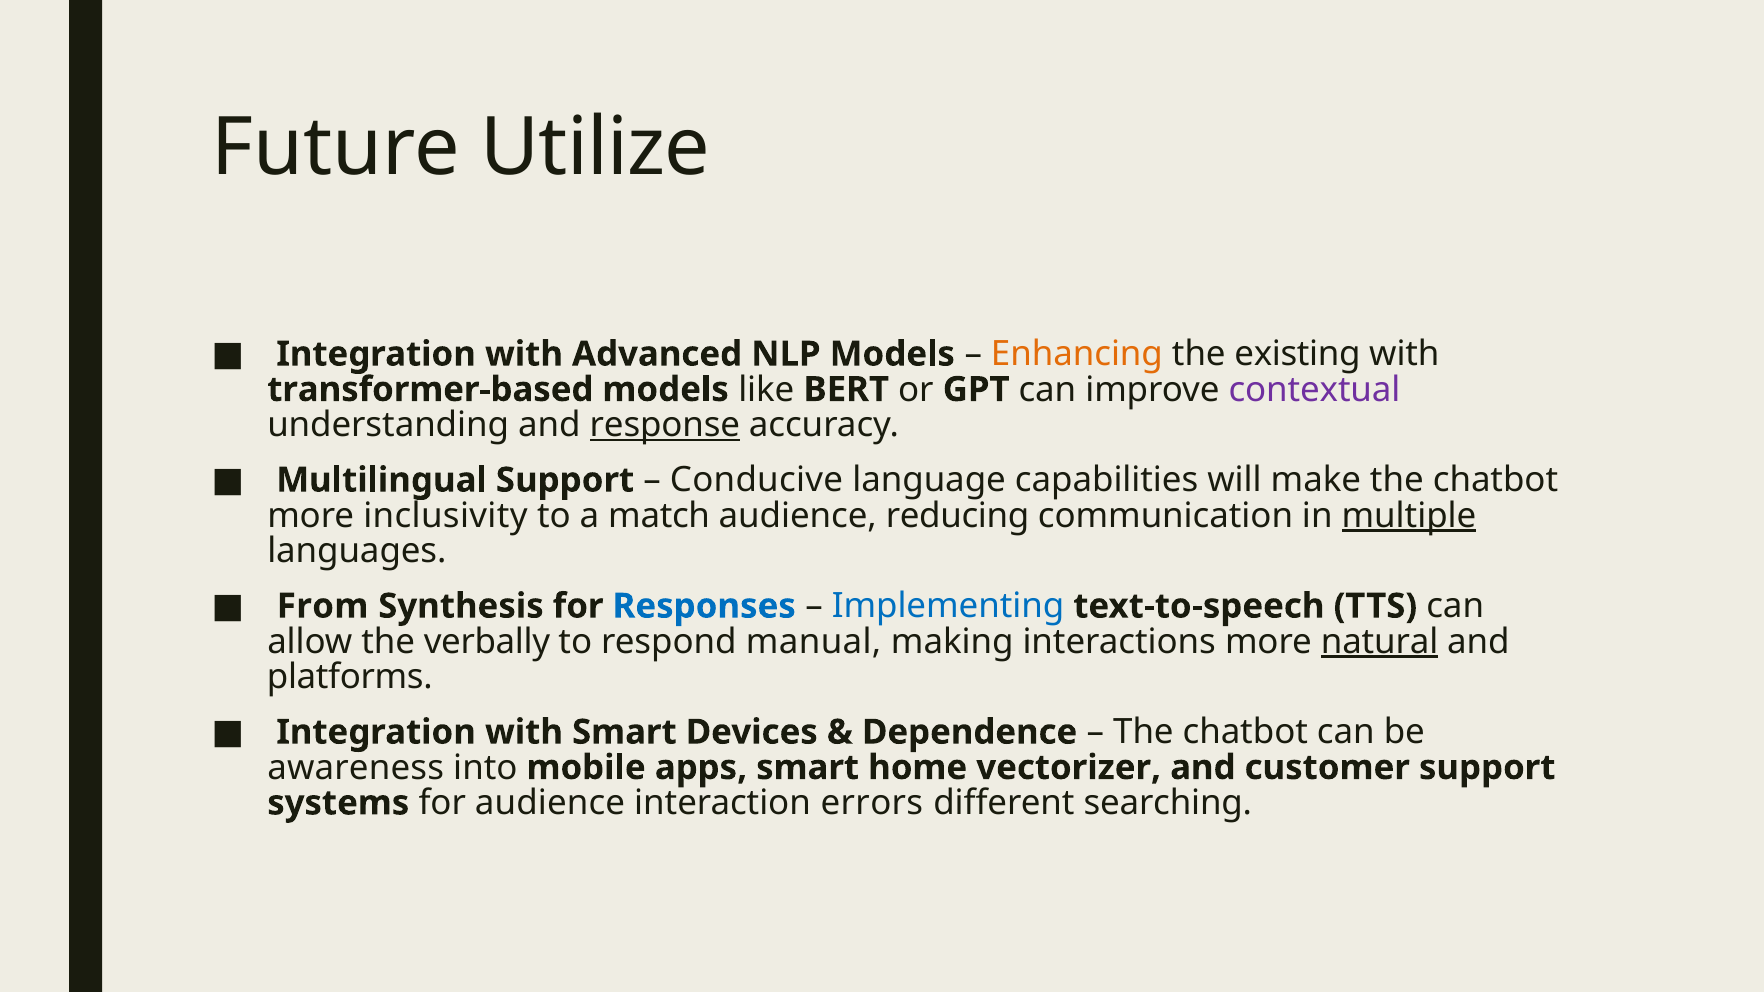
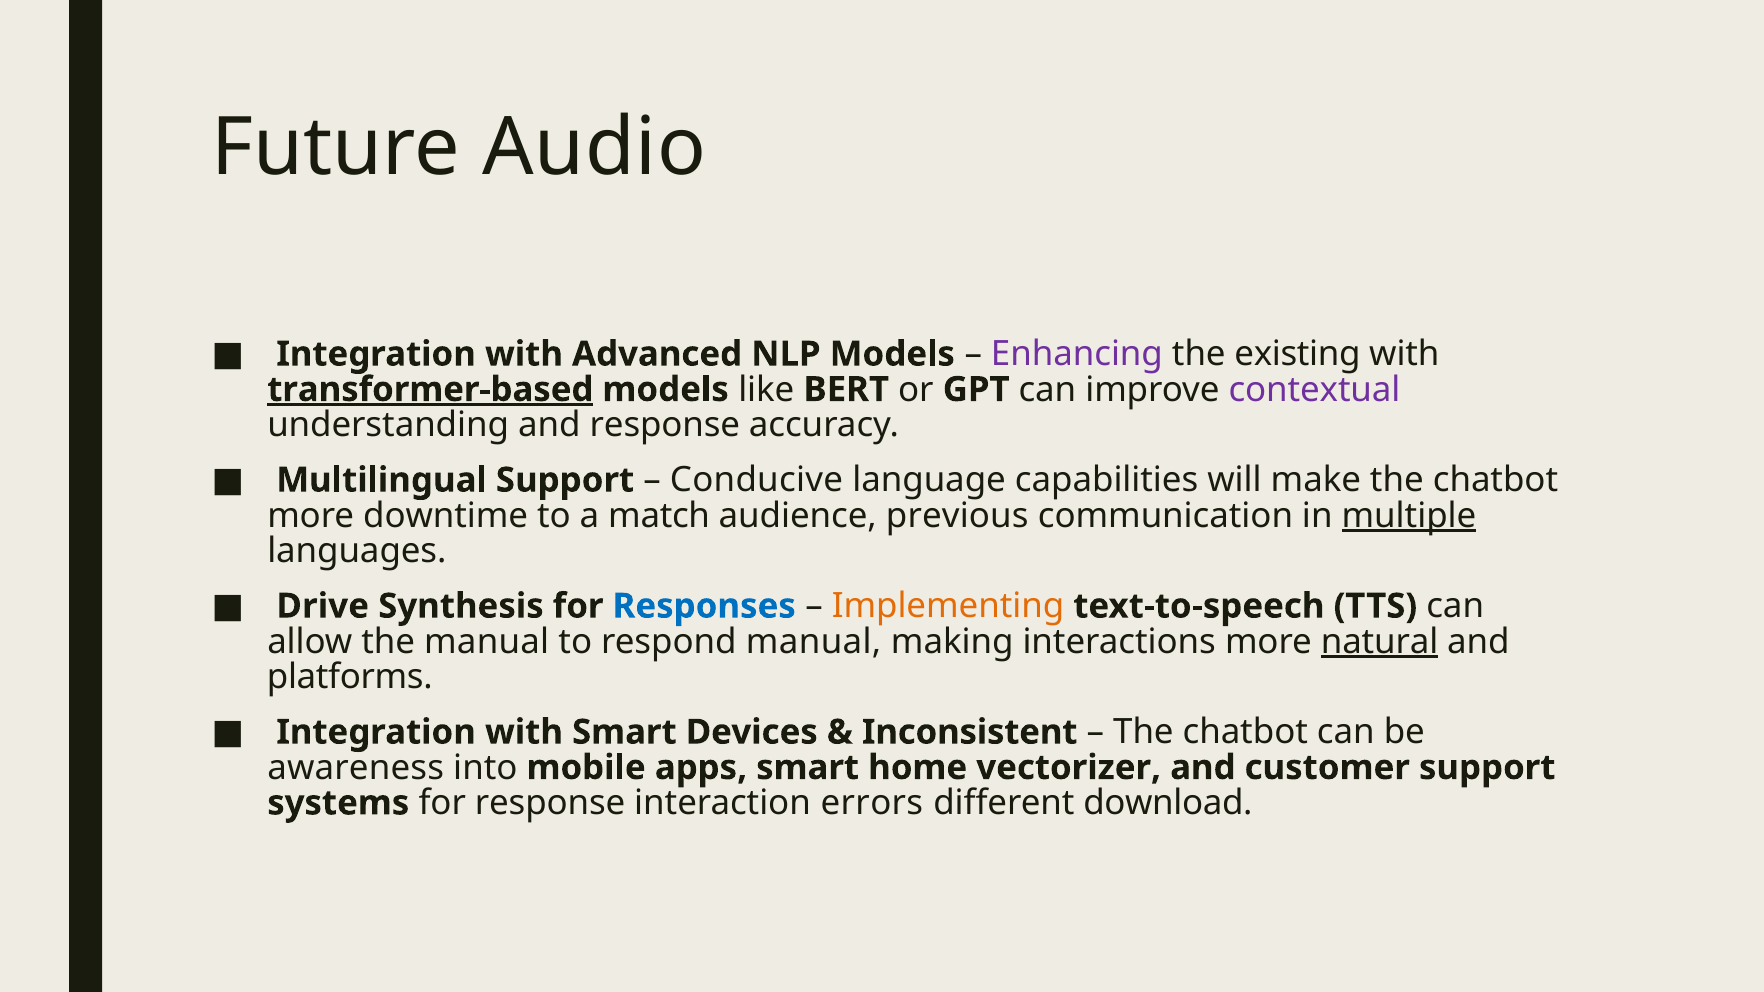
Utilize: Utilize -> Audio
Enhancing colour: orange -> purple
transformer-based underline: none -> present
response at (665, 425) underline: present -> none
inclusivity: inclusivity -> downtime
reducing: reducing -> previous
From: From -> Drive
Implementing colour: blue -> orange
the verbally: verbally -> manual
Dependence: Dependence -> Inconsistent
for audience: audience -> response
searching: searching -> download
